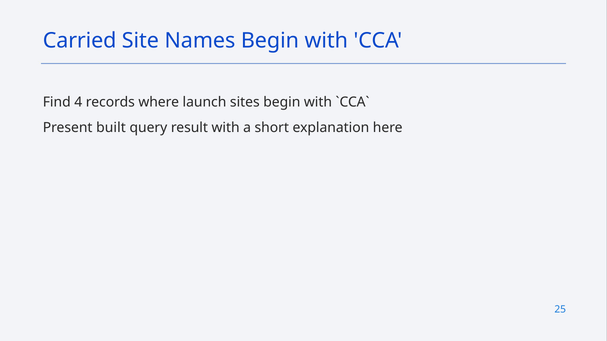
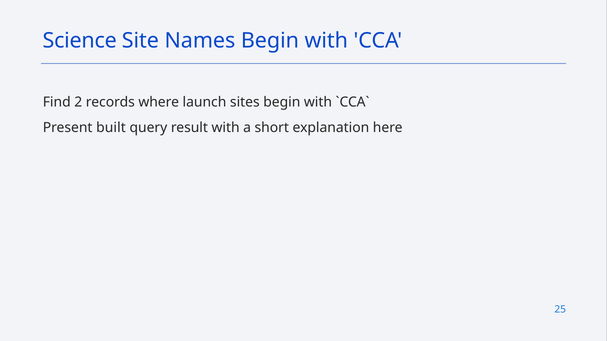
Carried: Carried -> Science
4: 4 -> 2
